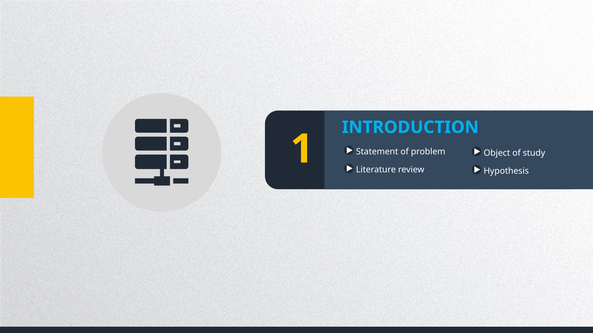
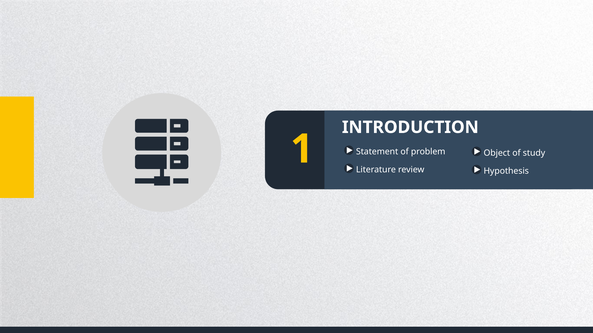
INTRODUCTION colour: light blue -> white
